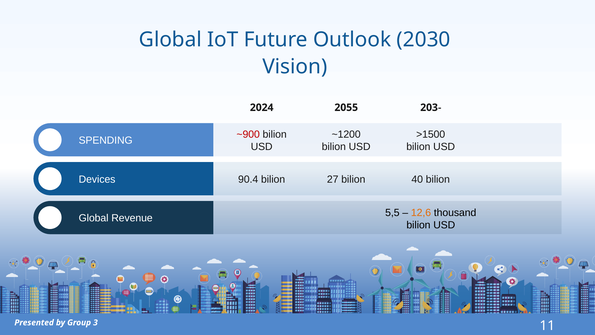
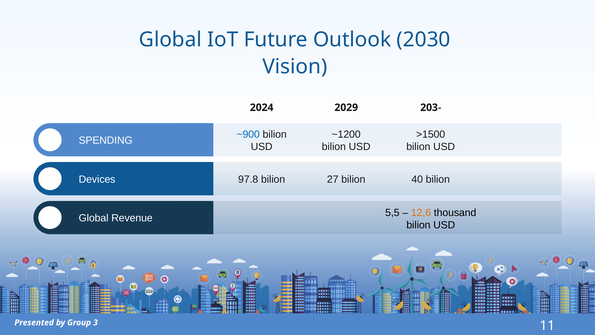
2055: 2055 -> 2029
~900 colour: red -> blue
90.4: 90.4 -> 97.8
